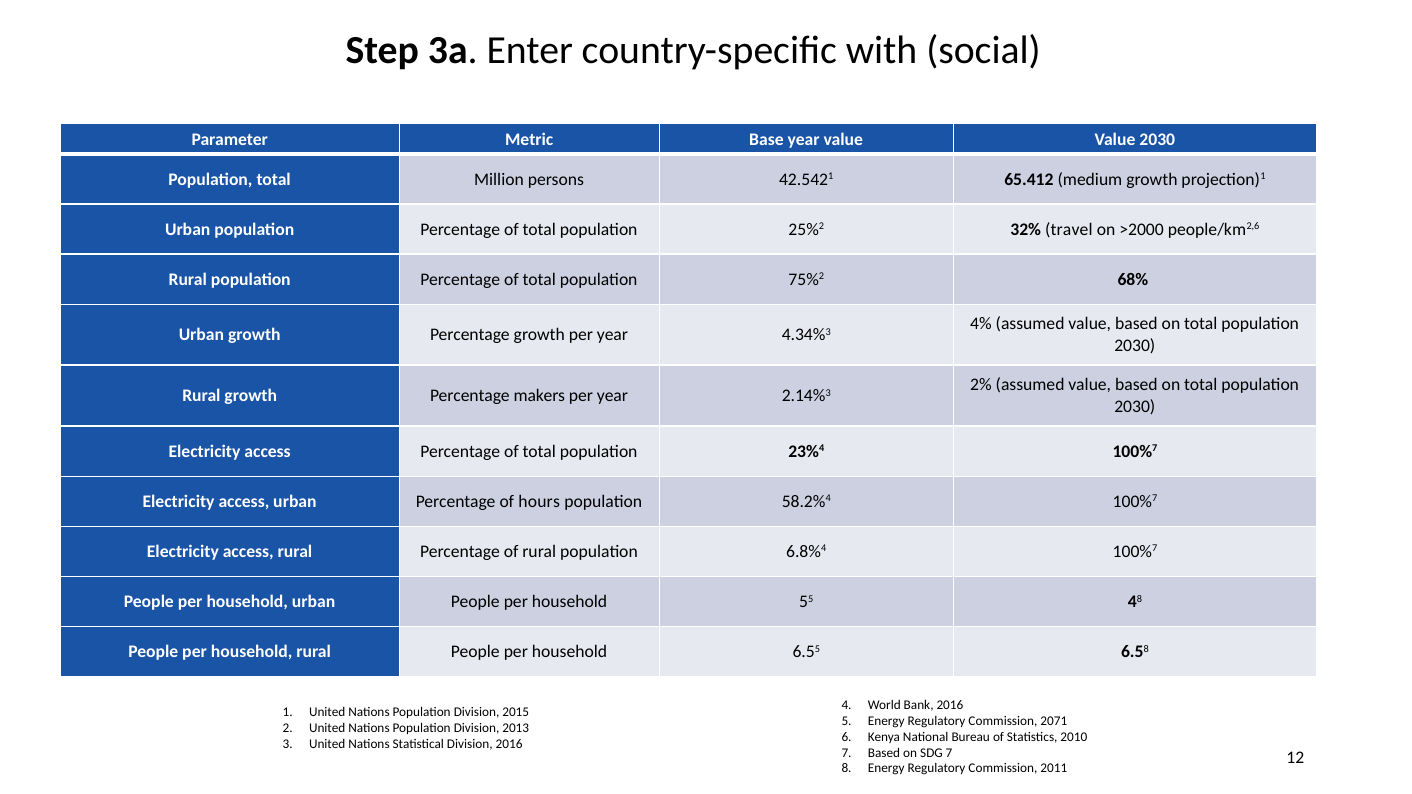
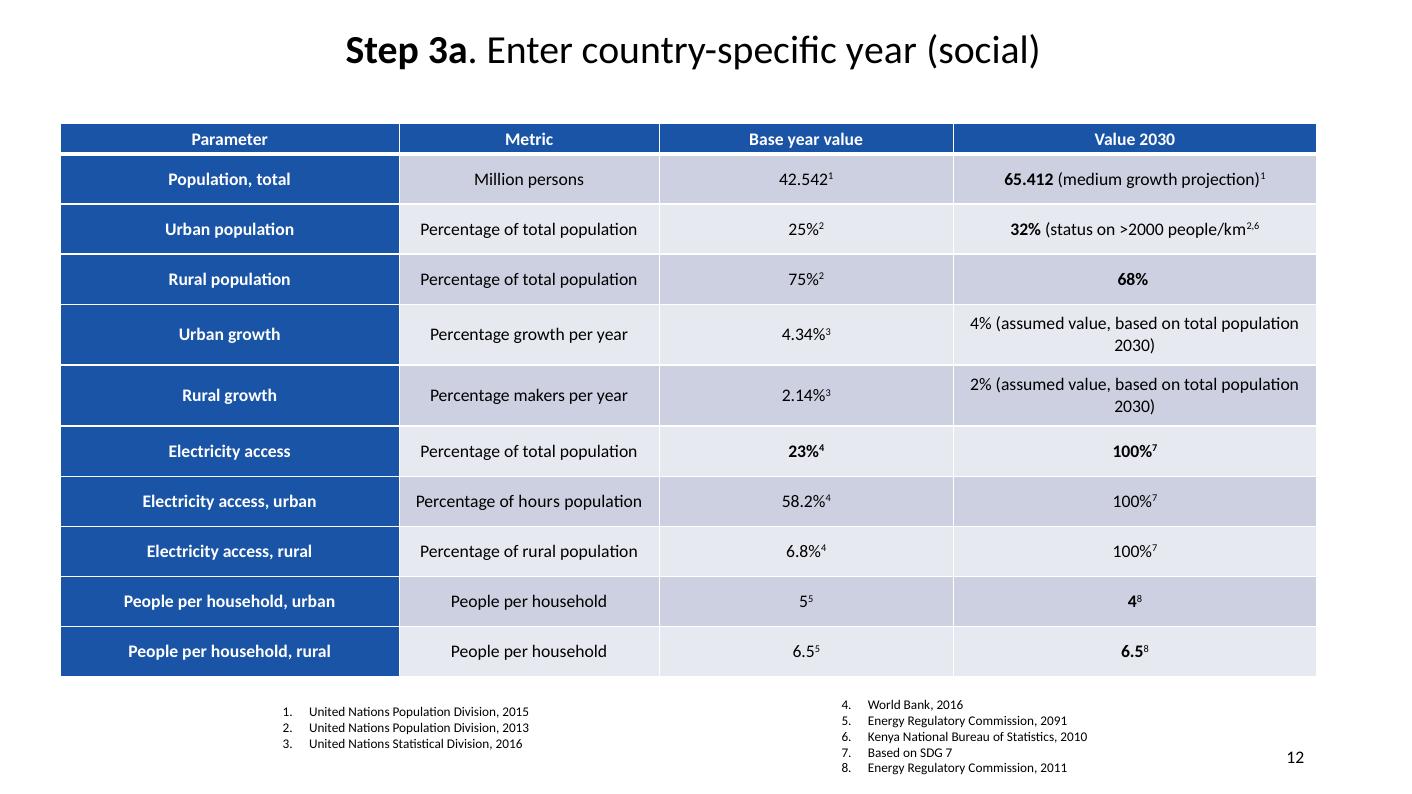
country-specific with: with -> year
travel: travel -> status
2071: 2071 -> 2091
